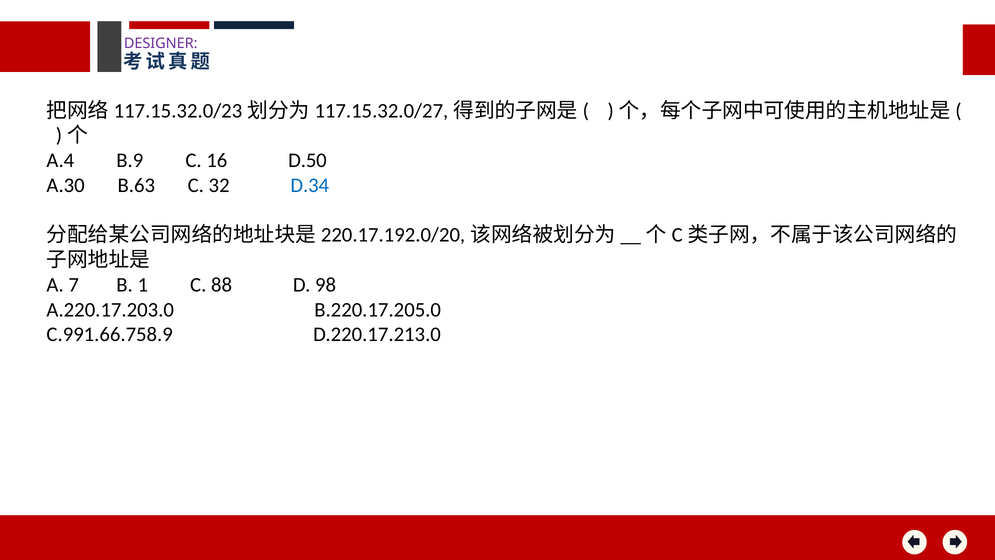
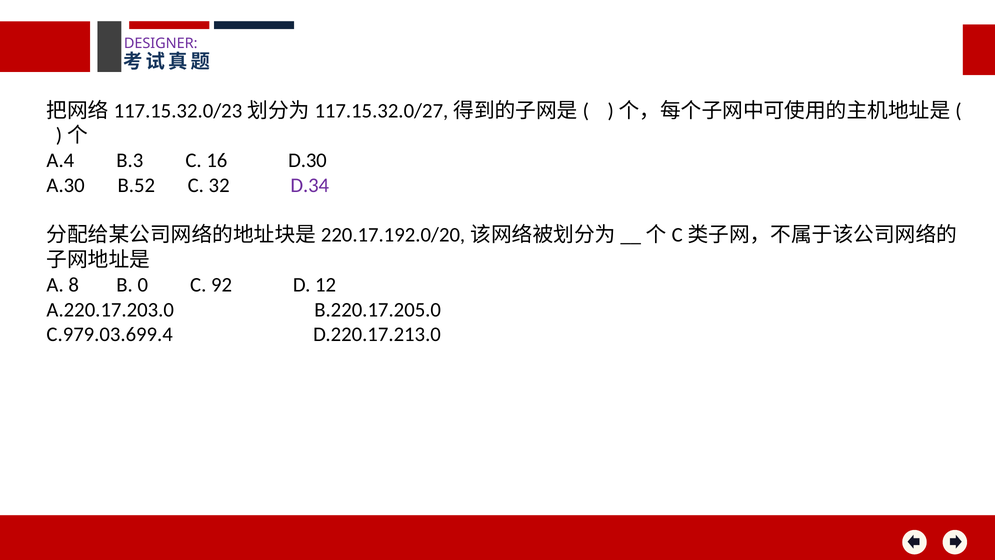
B.9: B.9 -> B.3
D.50: D.50 -> D.30
B.63: B.63 -> B.52
D.34 colour: blue -> purple
7: 7 -> 8
1: 1 -> 0
88: 88 -> 92
98: 98 -> 12
C.991.66.758.9: C.991.66.758.9 -> C.979.03.699.4
